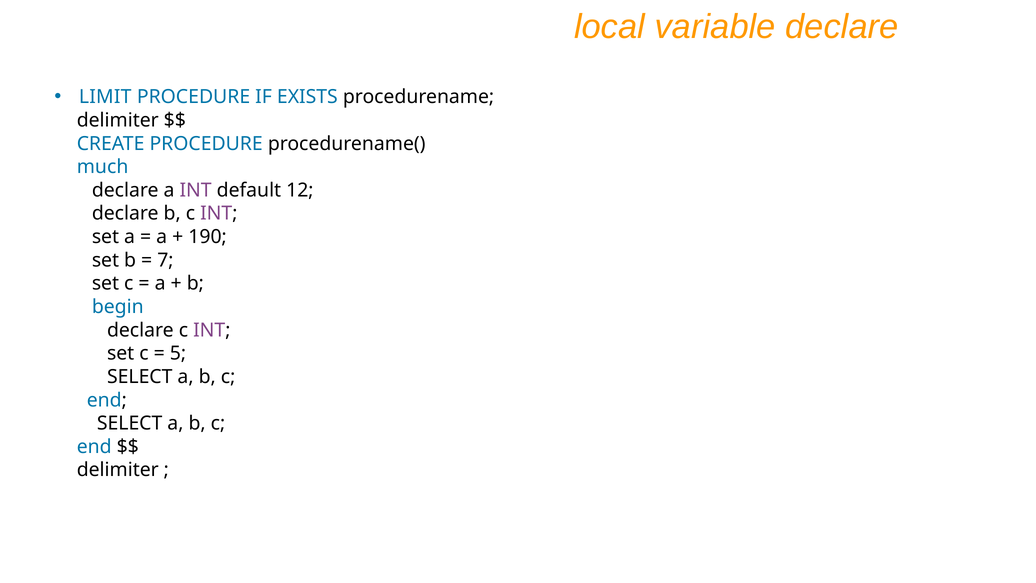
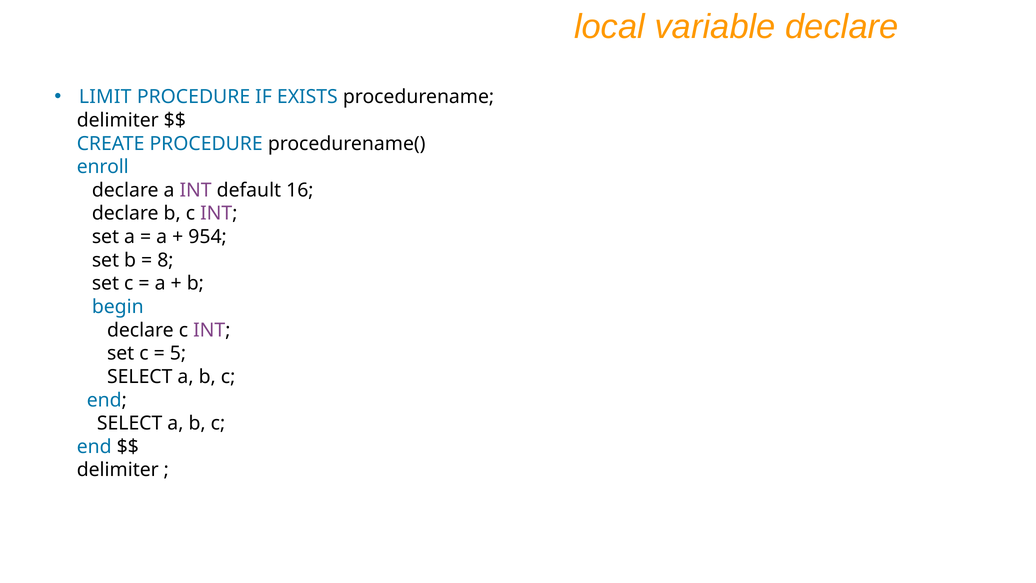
much: much -> enroll
12: 12 -> 16
190: 190 -> 954
7: 7 -> 8
